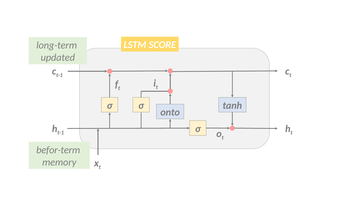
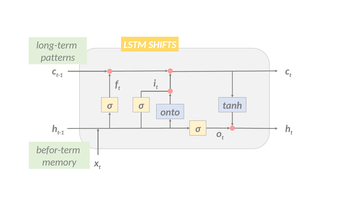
SCORE: SCORE -> SHIFTS
updated: updated -> patterns
